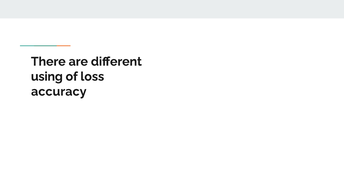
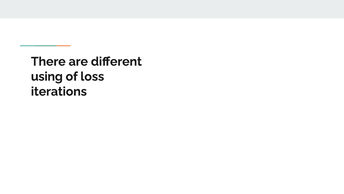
accuracy: accuracy -> iterations
